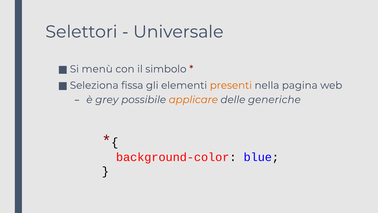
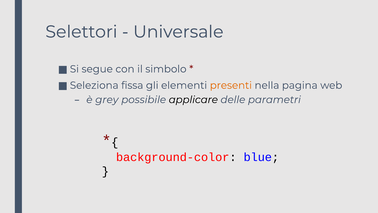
menù: menù -> segue
applicare colour: orange -> black
generiche: generiche -> parametri
